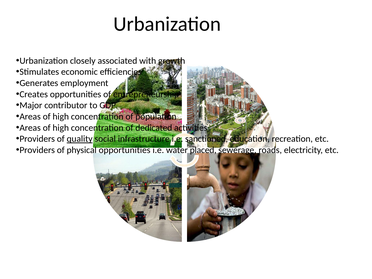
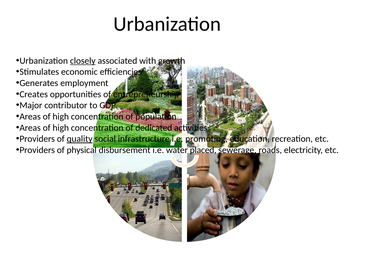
closely underline: none -> present
sanctioned: sanctioned -> promoting
physical opportunities: opportunities -> disbursement
